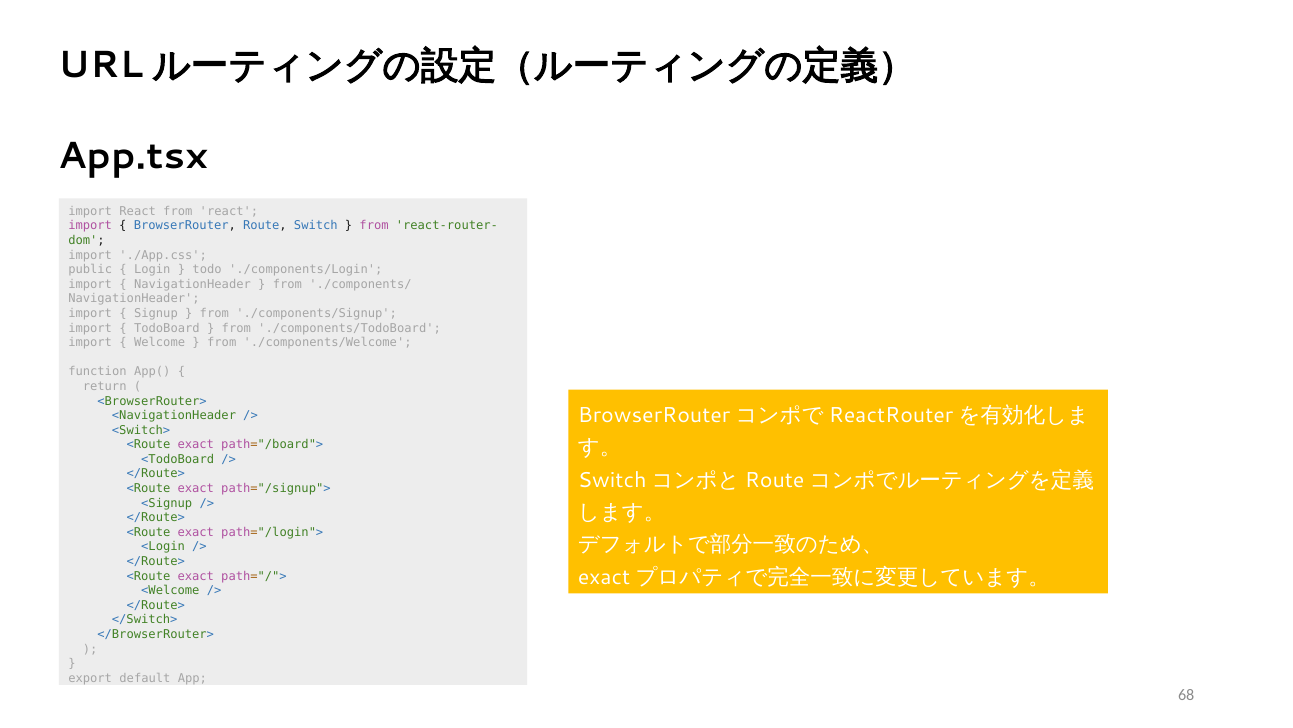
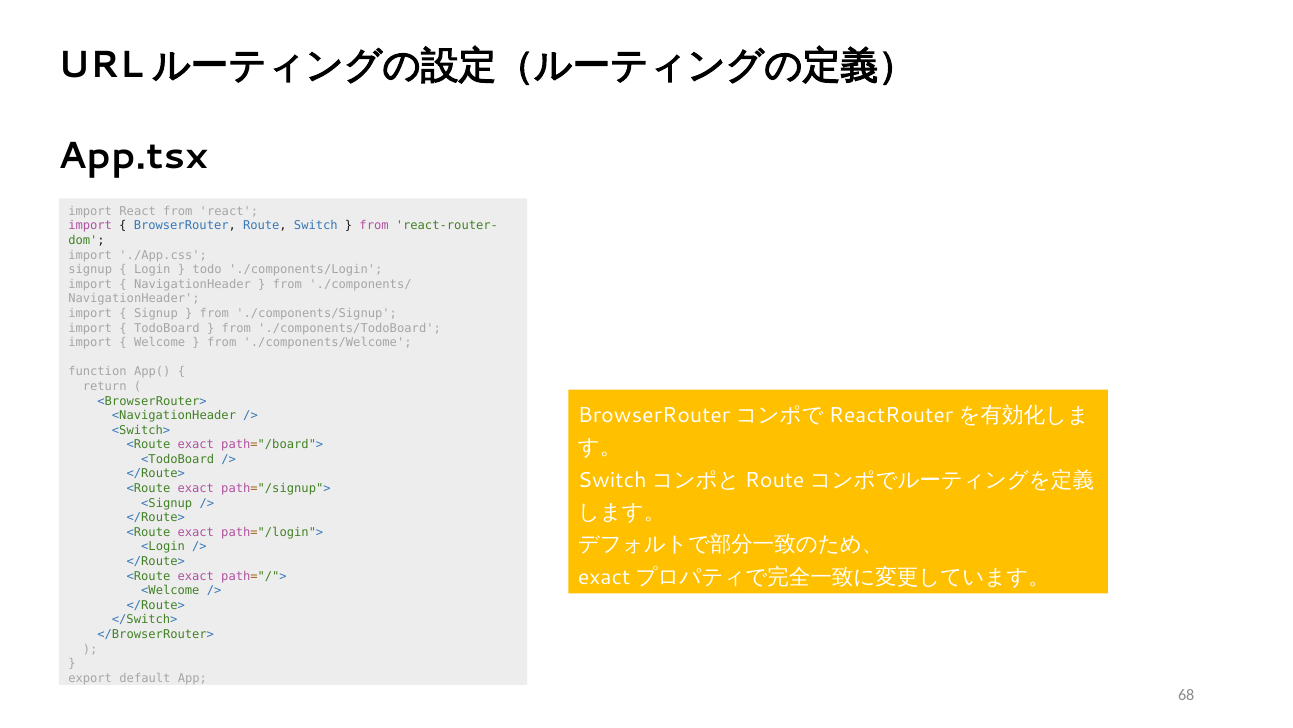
public at (90, 269): public -> signup
